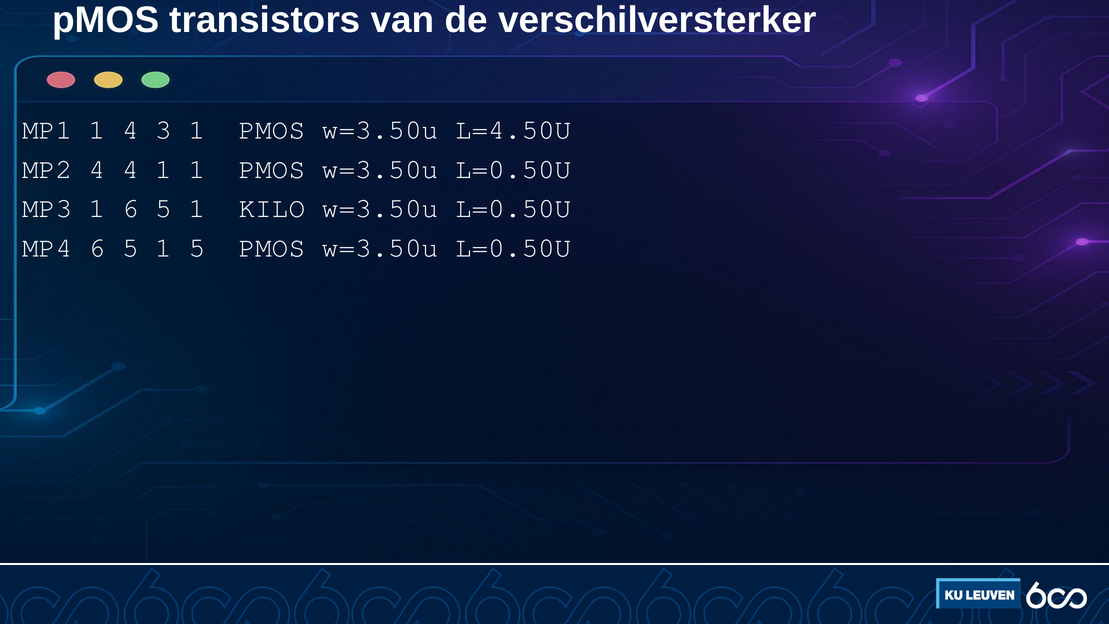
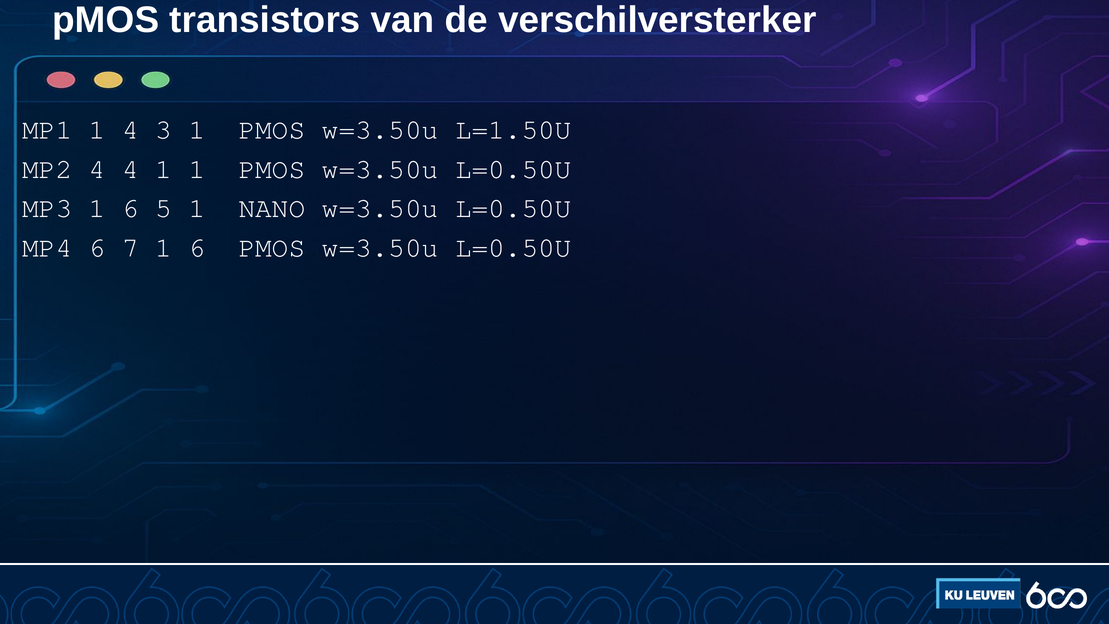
L=4.50U: L=4.50U -> L=1.50U
KILO: KILO -> NANO
MP4 6 5: 5 -> 7
5 at (197, 247): 5 -> 6
